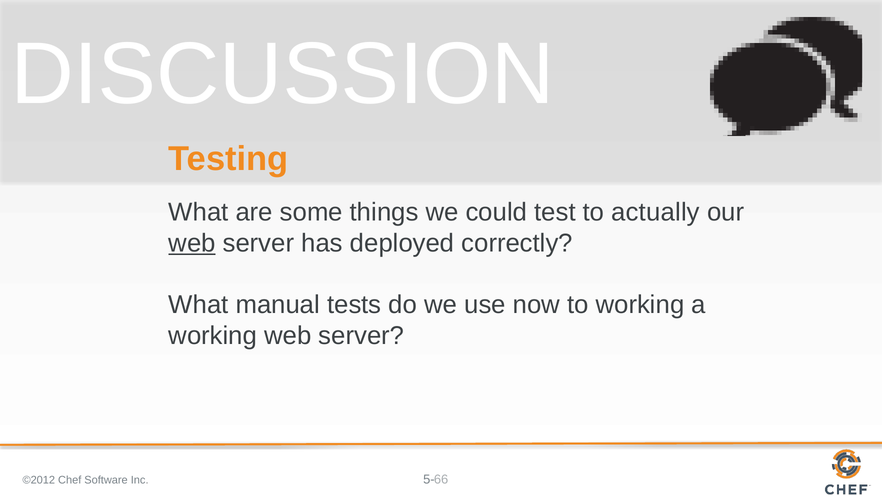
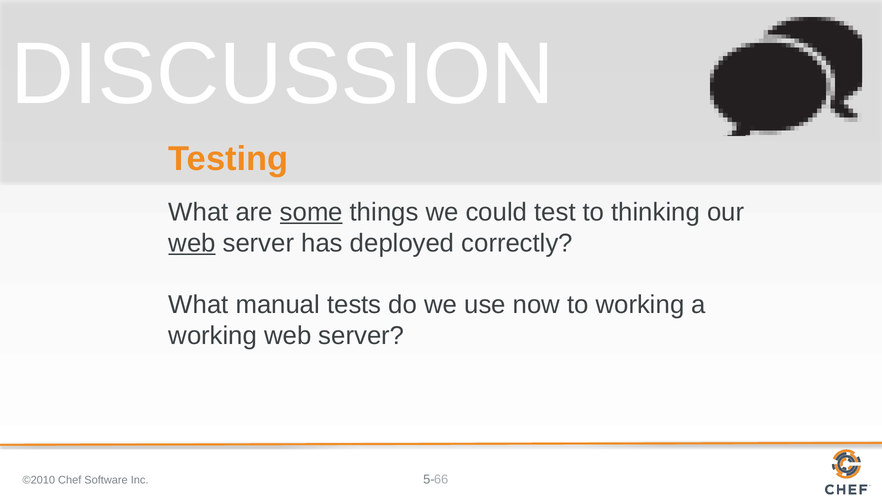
some underline: none -> present
actually: actually -> thinking
©2012: ©2012 -> ©2010
